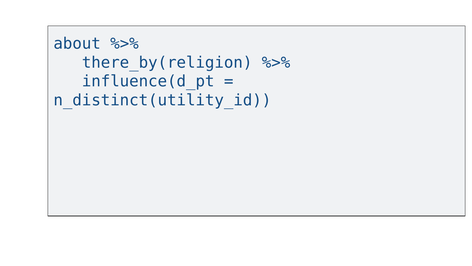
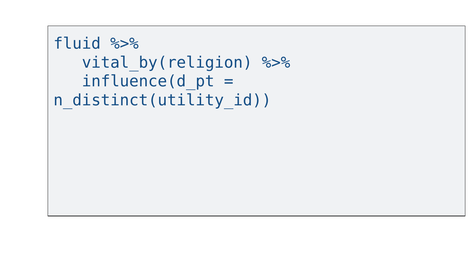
about: about -> fluid
there_by(religion: there_by(religion -> vital_by(religion
